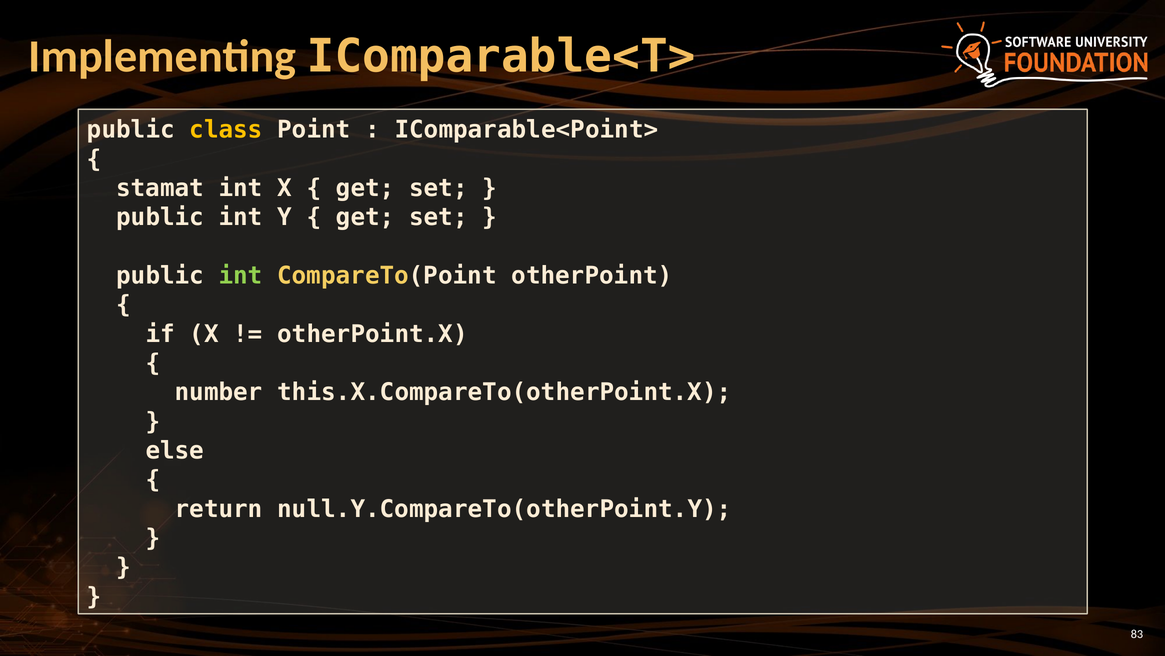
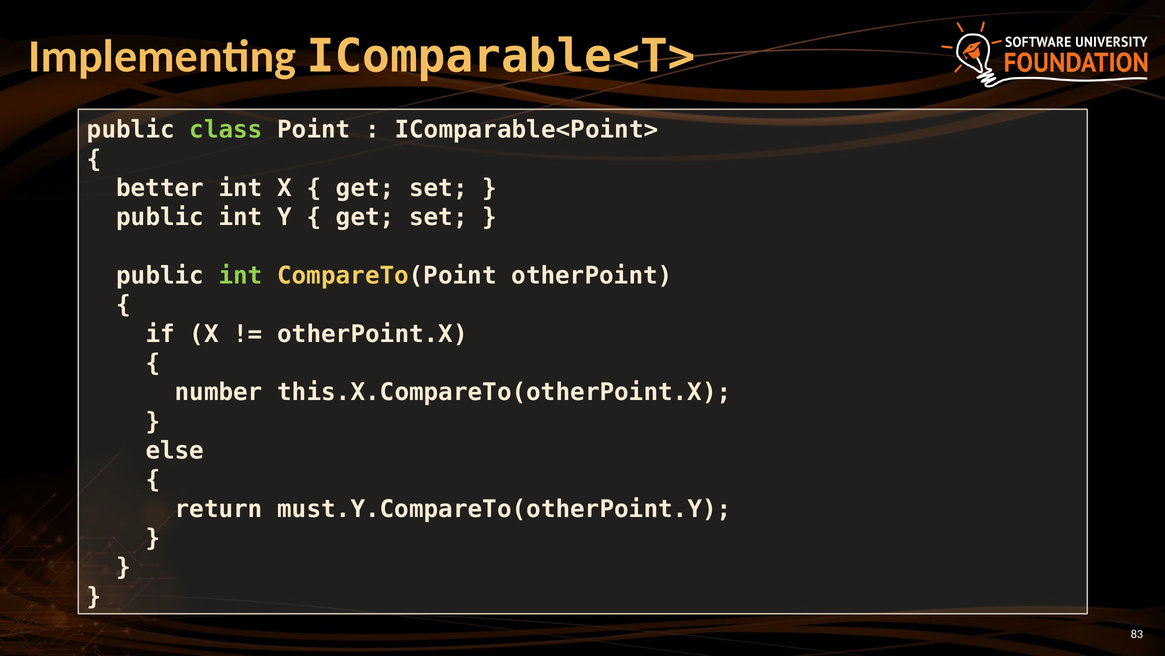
class colour: yellow -> light green
stamat: stamat -> better
null.Y.CompareTo(otherPoint.Y: null.Y.CompareTo(otherPoint.Y -> must.Y.CompareTo(otherPoint.Y
